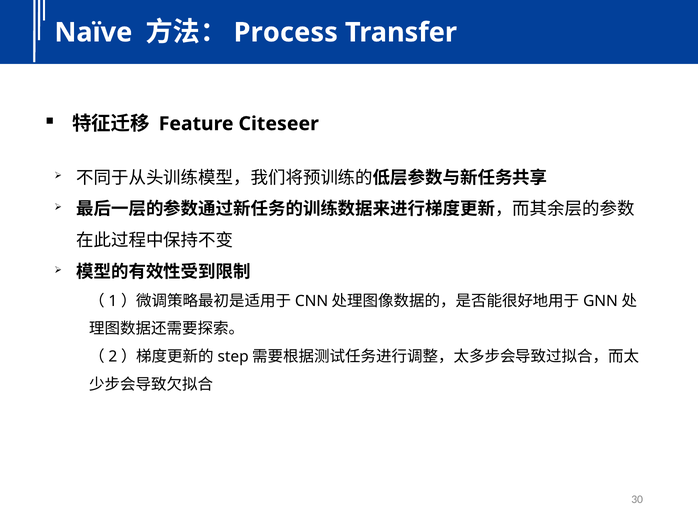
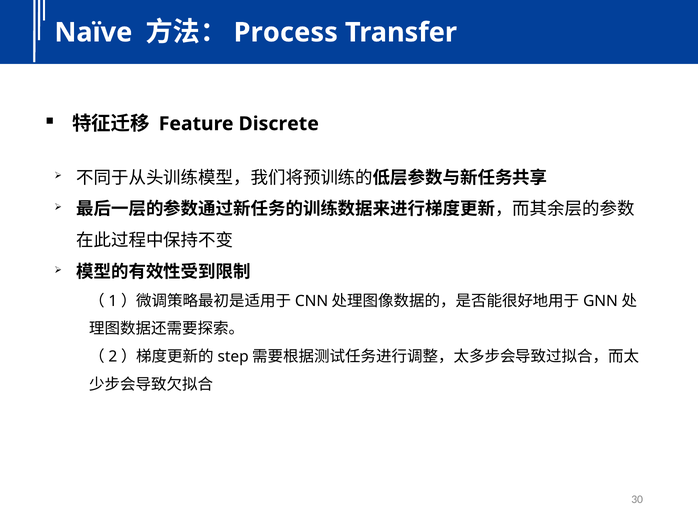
Citeseer: Citeseer -> Discrete
